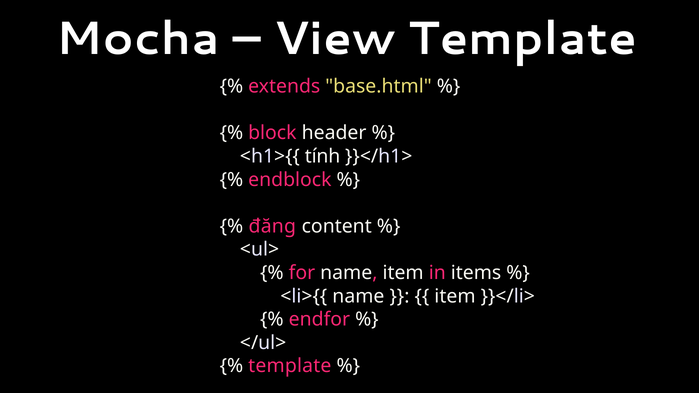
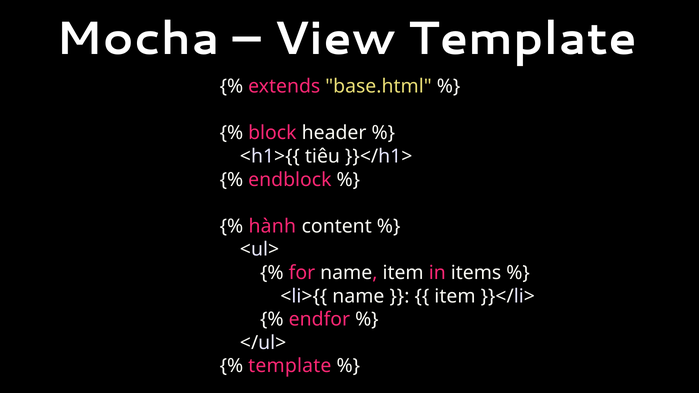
tính: tính -> tiêu
đăng: đăng -> hành
